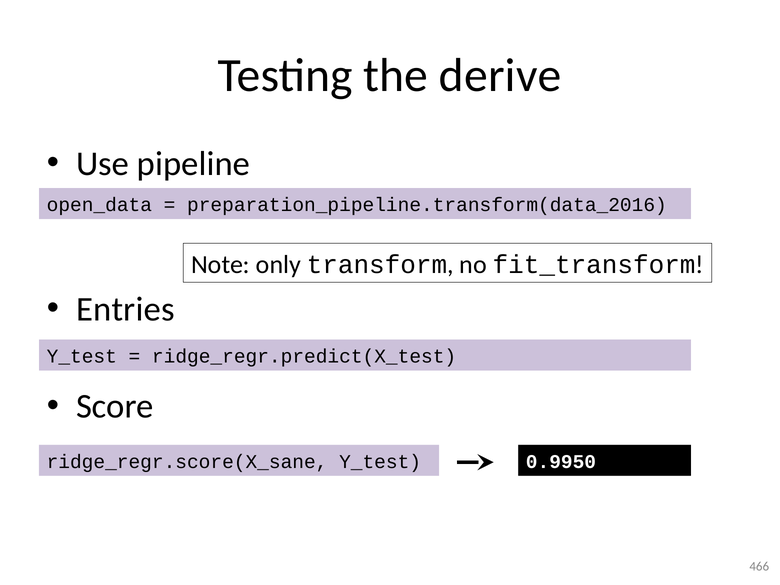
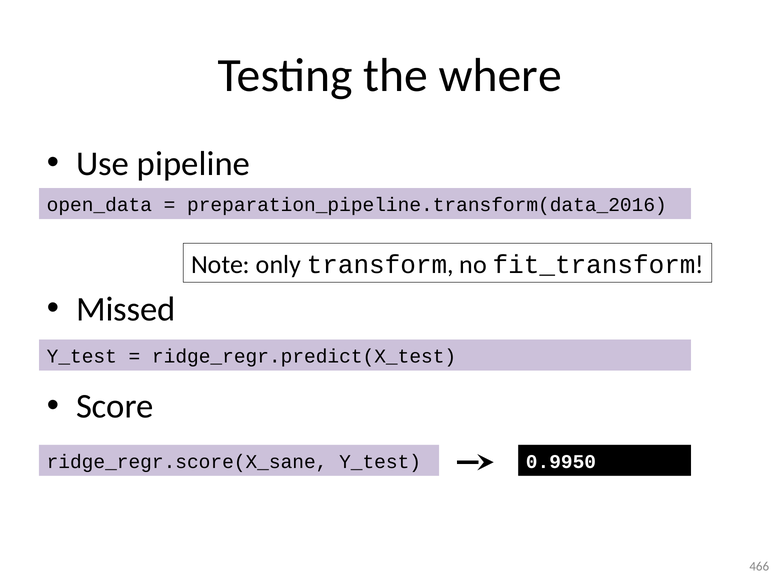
derive: derive -> where
Entries: Entries -> Missed
